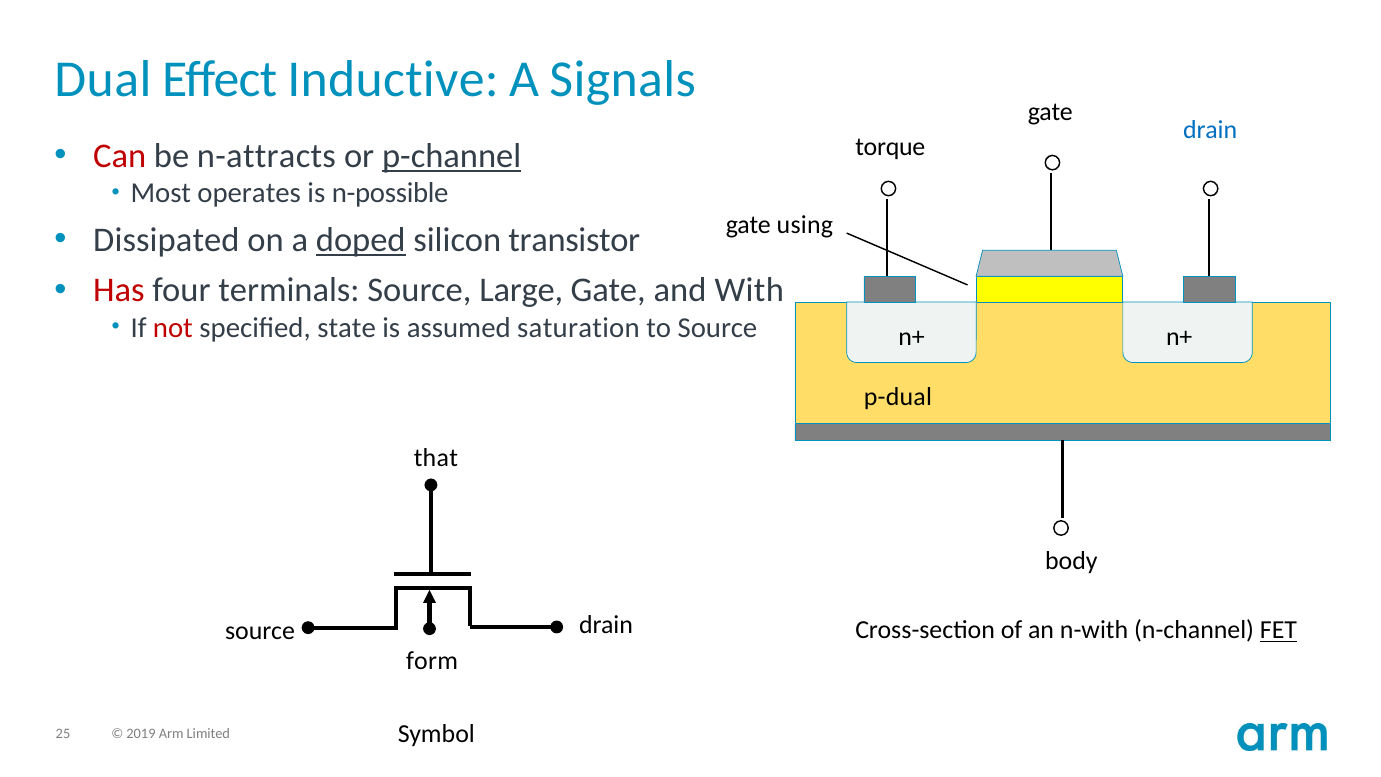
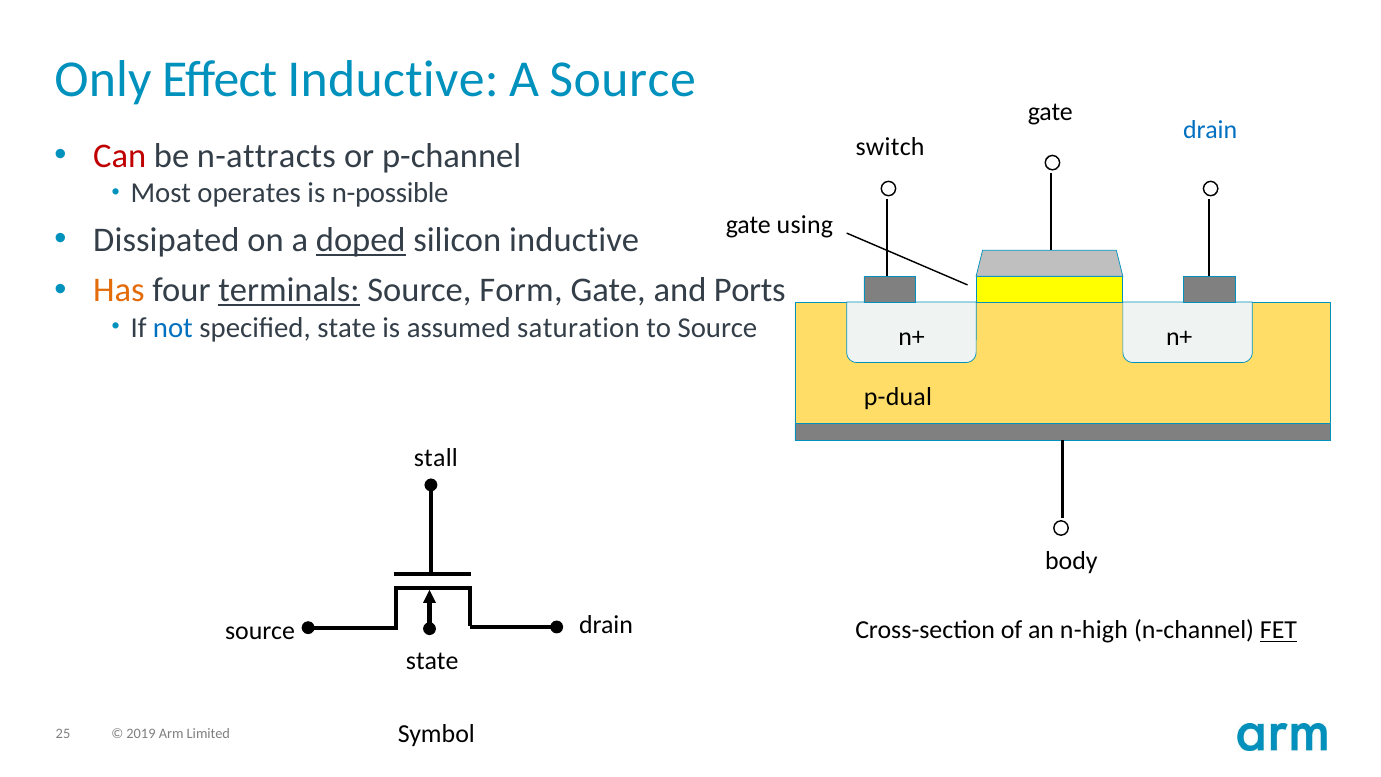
Dual: Dual -> Only
A Signals: Signals -> Source
torque: torque -> switch
p-channel underline: present -> none
silicon transistor: transistor -> inductive
Has colour: red -> orange
terminals underline: none -> present
Large: Large -> Form
With: With -> Ports
not colour: red -> blue
that: that -> stall
n-with: n-with -> n-high
form at (432, 661): form -> state
